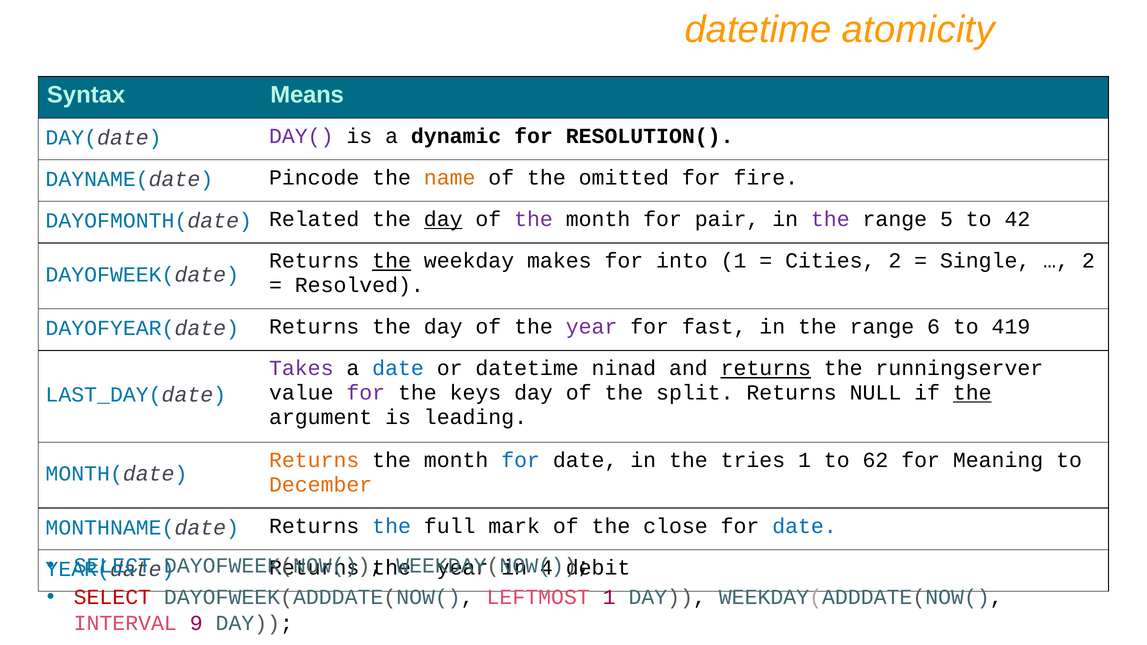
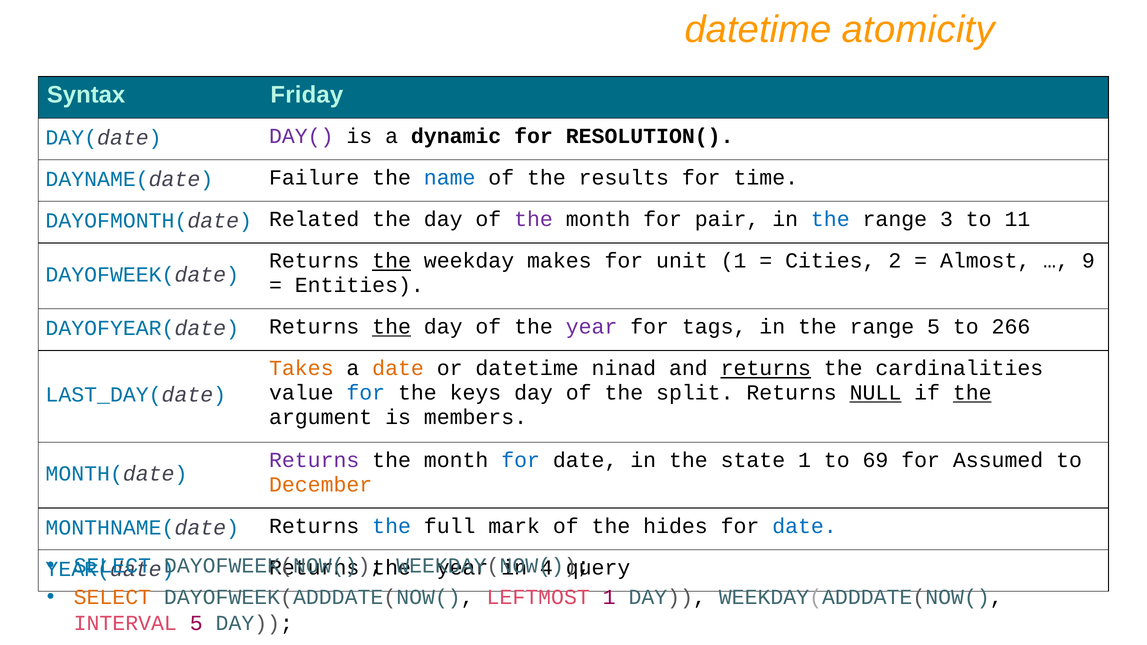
Means: Means -> Friday
Pincode: Pincode -> Failure
name colour: orange -> blue
omitted: omitted -> results
fire: fire -> time
day at (443, 219) underline: present -> none
the at (830, 219) colour: purple -> blue
5: 5 -> 3
42: 42 -> 11
into: into -> unit
Single: Single -> Almost
2 at (1088, 261): 2 -> 9
Resolved: Resolved -> Entities
the at (392, 327) underline: none -> present
fast: fast -> tags
range 6: 6 -> 5
419: 419 -> 266
Takes colour: purple -> orange
date at (398, 368) colour: blue -> orange
runningserver: runningserver -> cardinalities
for at (366, 393) colour: purple -> blue
NULL underline: none -> present
leading: leading -> members
Returns at (314, 460) colour: orange -> purple
tries: tries -> state
62: 62 -> 69
Meaning: Meaning -> Assumed
close: close -> hides
debit: debit -> query
SELECT at (112, 597) colour: red -> orange
INTERVAL 9: 9 -> 5
